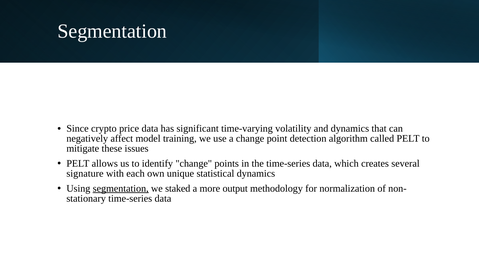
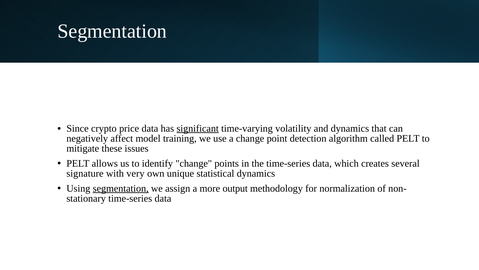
significant underline: none -> present
each: each -> very
staked: staked -> assign
